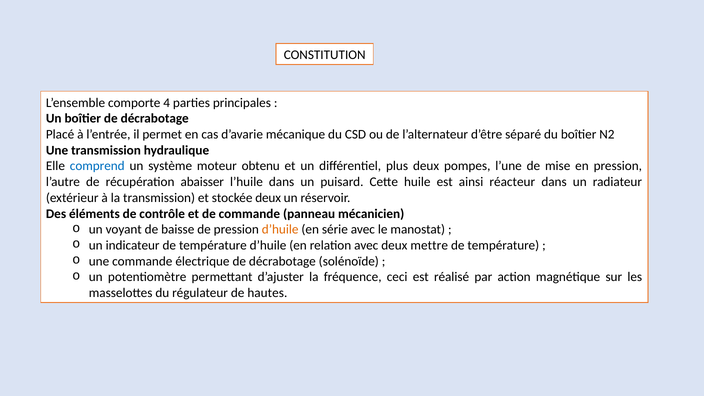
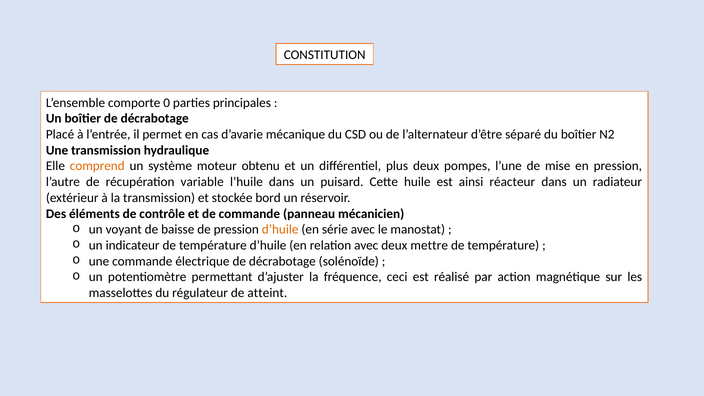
4: 4 -> 0
comprend colour: blue -> orange
abaisser: abaisser -> variable
stockée deux: deux -> bord
hautes: hautes -> atteint
